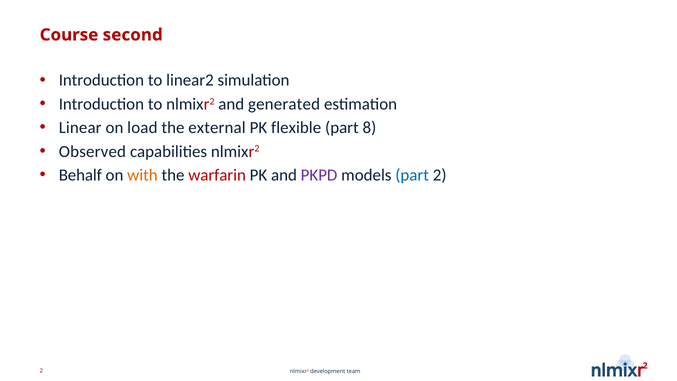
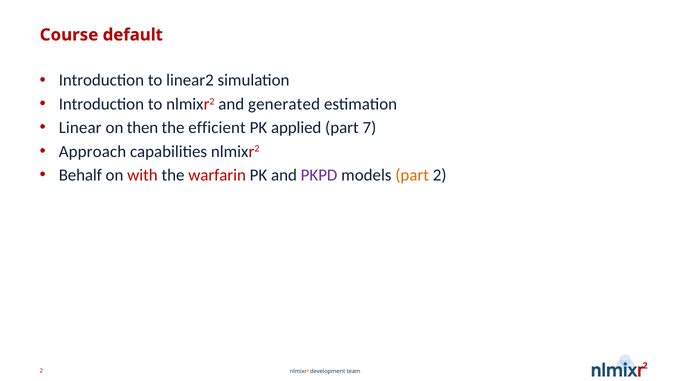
second: second -> default
load: load -> then
external: external -> efficient
flexible: flexible -> applied
8: 8 -> 7
Observed: Observed -> Approach
with colour: orange -> red
part at (412, 175) colour: blue -> orange
